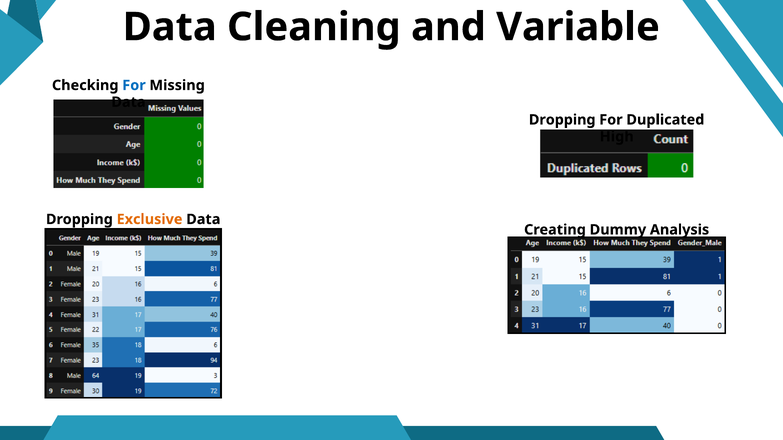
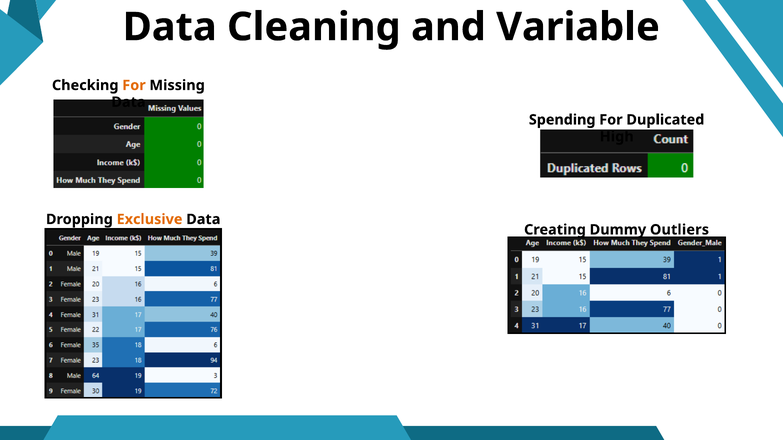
For at (134, 85) colour: blue -> orange
Dropping at (562, 120): Dropping -> Spending
Analysis: Analysis -> Outliers
